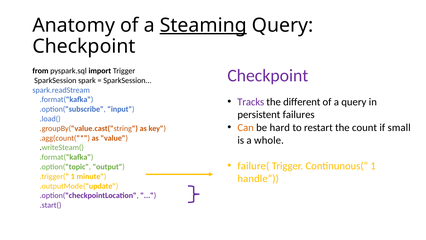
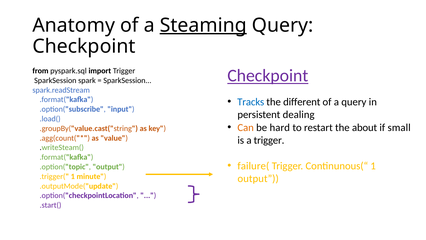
Checkpoint at (268, 76) underline: none -> present
Tracks colour: purple -> blue
failures: failures -> dealing
count: count -> about
a whole: whole -> trigger
handle at (258, 178): handle -> output
